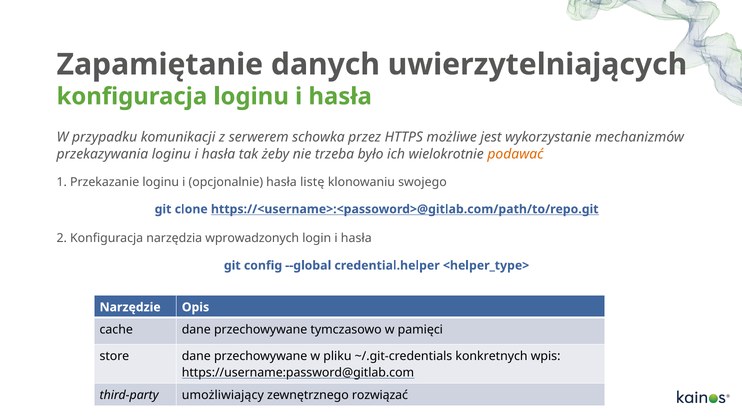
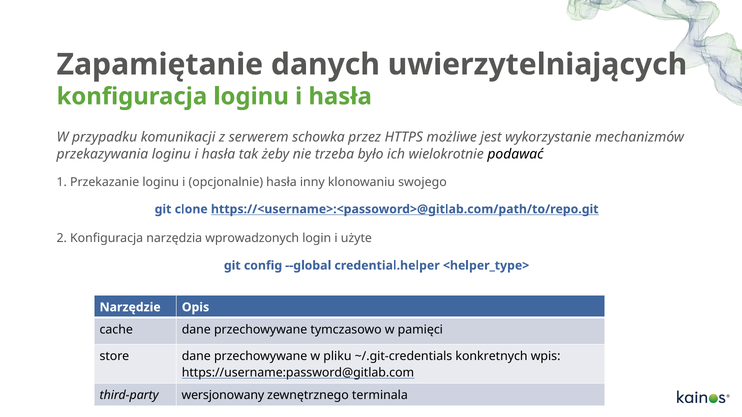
podawać colour: orange -> black
listę: listę -> inny
login i hasła: hasła -> użyte
umożliwiający: umożliwiający -> wersjonowany
rozwiązać: rozwiązać -> terminala
